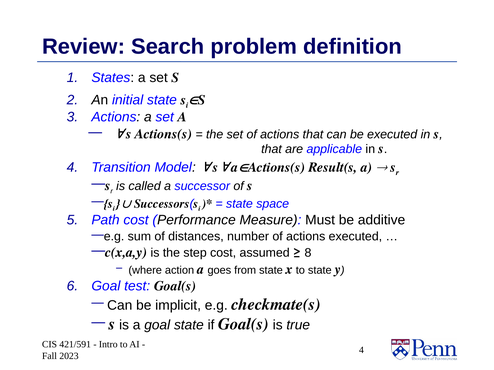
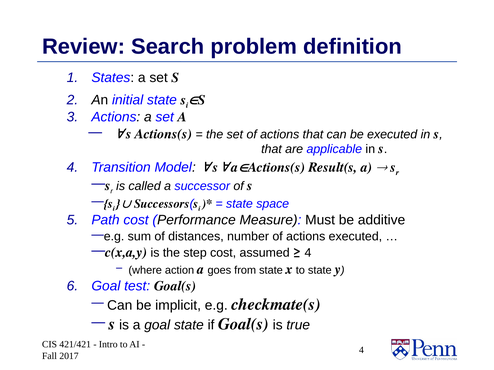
8 at (308, 253): 8 -> 4
421/591: 421/591 -> 421/421
2023: 2023 -> 2017
